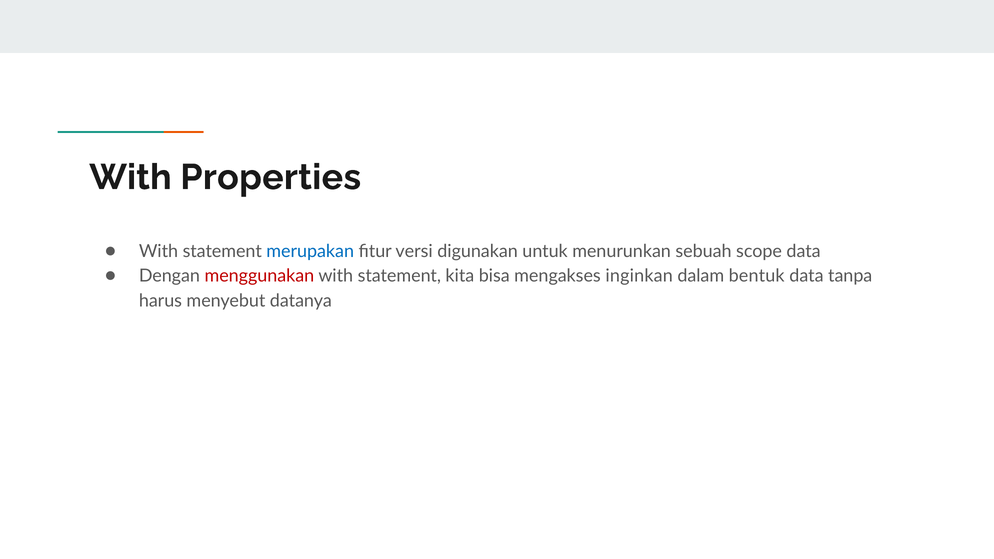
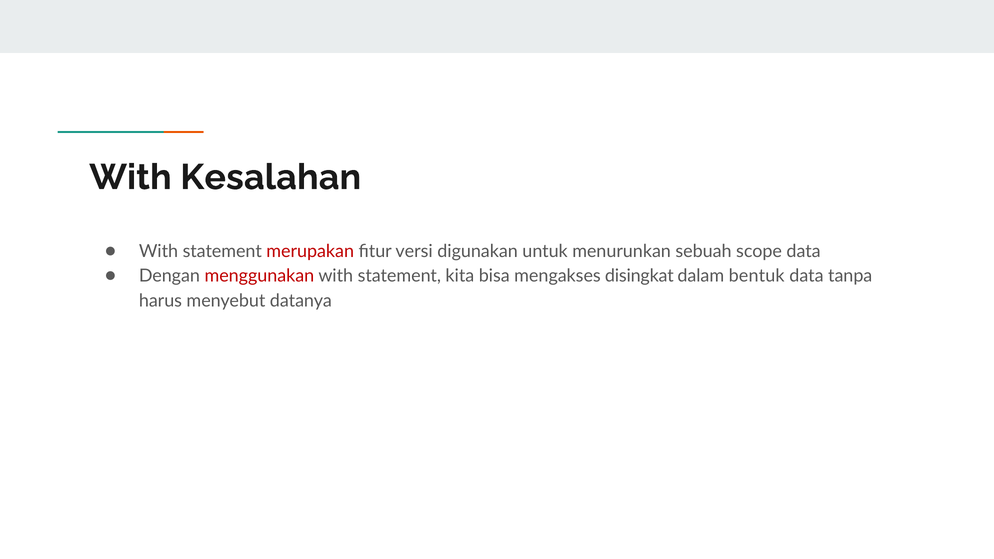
Properties: Properties -> Kesalahan
merupakan colour: blue -> red
inginkan: inginkan -> disingkat
